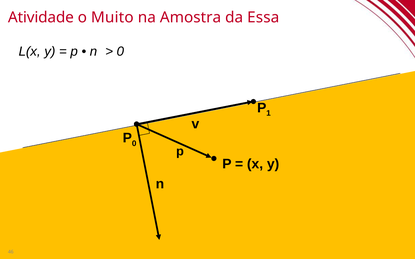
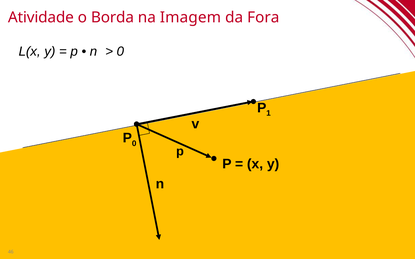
Muito: Muito -> Borda
Amostra: Amostra -> Imagem
Essa: Essa -> Fora
